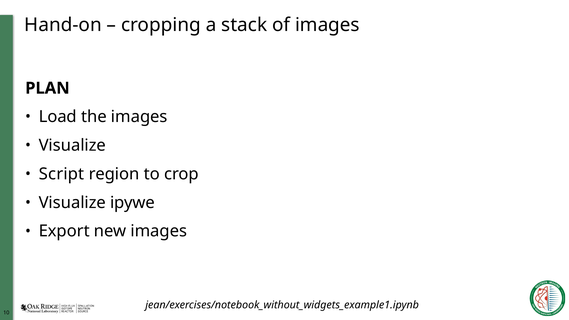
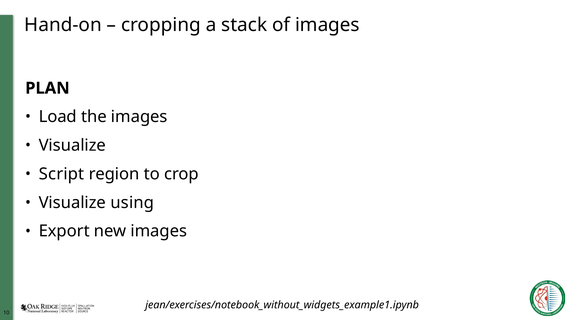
ipywe: ipywe -> using
